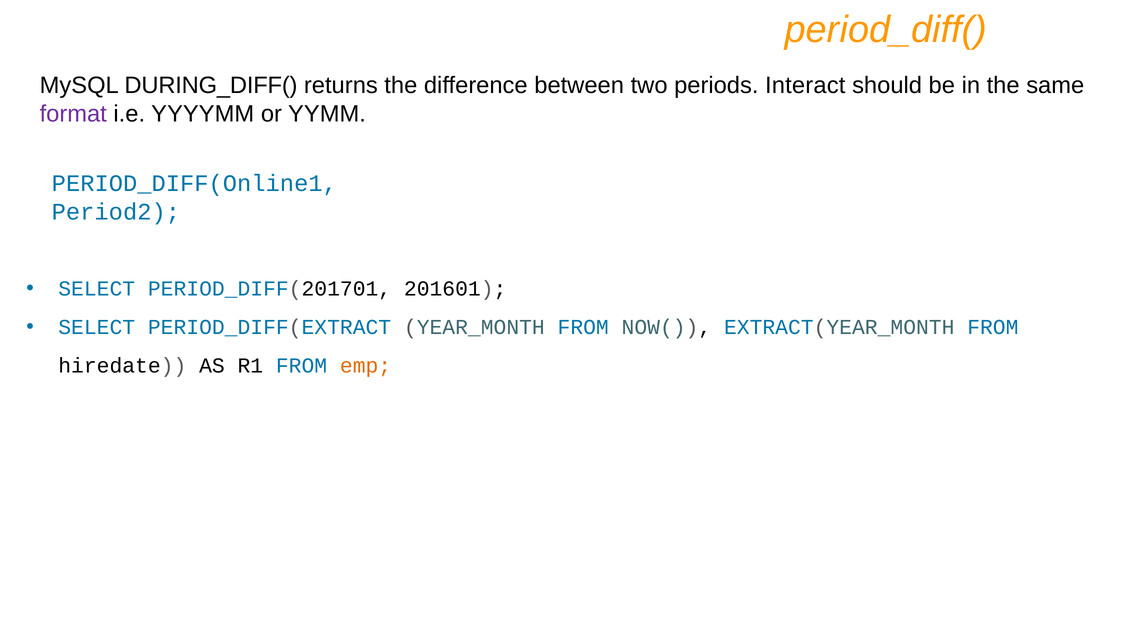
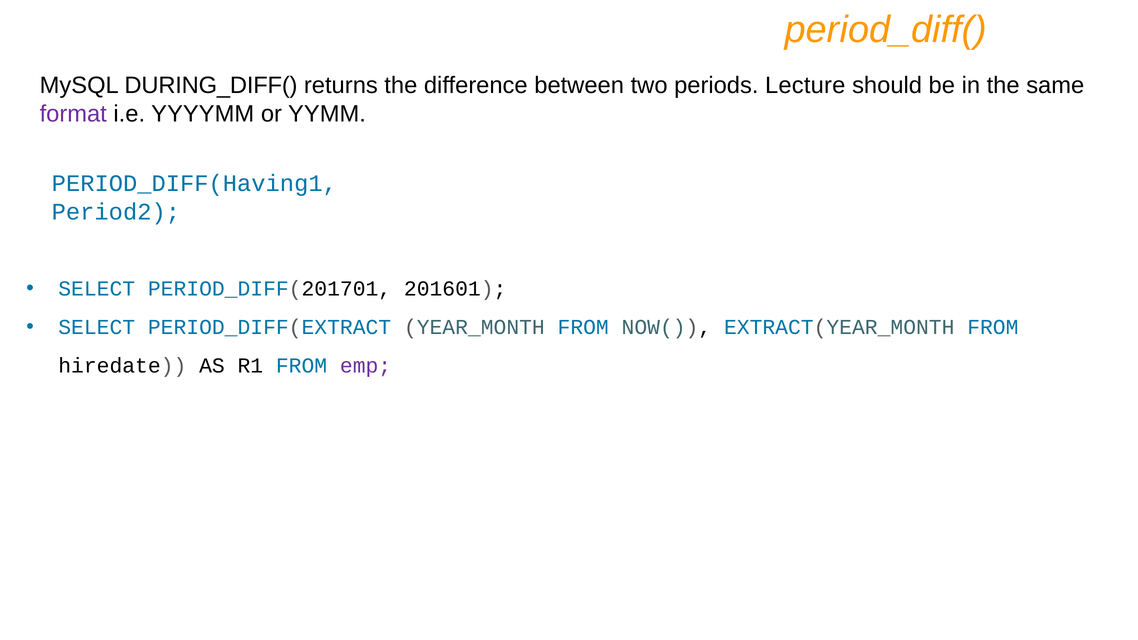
Interact: Interact -> Lecture
PERIOD_DIFF(Online1: PERIOD_DIFF(Online1 -> PERIOD_DIFF(Having1
emp colour: orange -> purple
